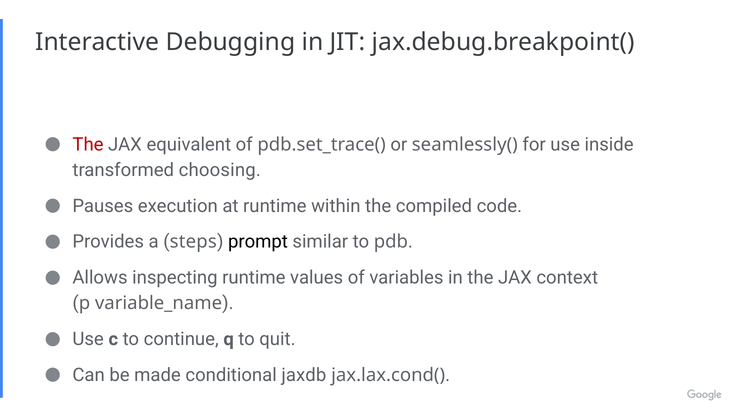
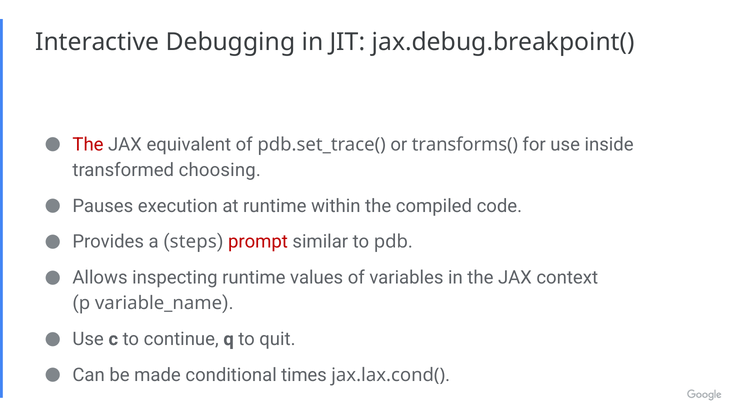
seamlessly(: seamlessly( -> transforms(
prompt colour: black -> red
jaxdb: jaxdb -> times
